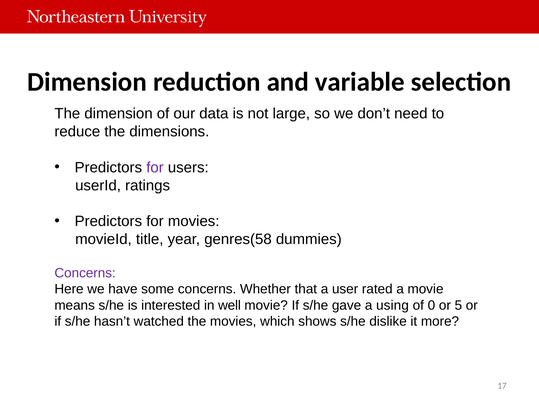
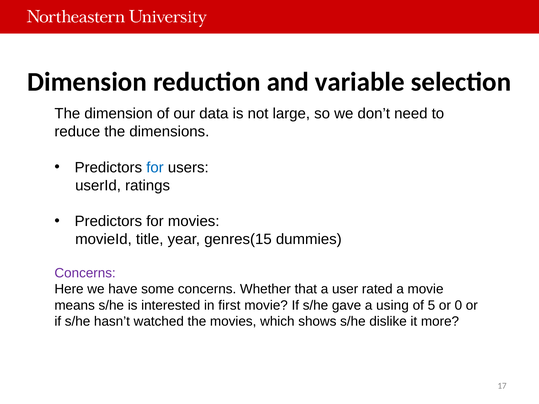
for at (155, 168) colour: purple -> blue
genres(58: genres(58 -> genres(15
well: well -> first
0: 0 -> 5
5: 5 -> 0
